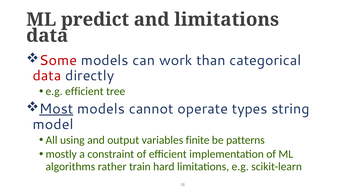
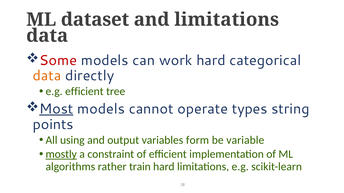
predict: predict -> dataset
work than: than -> hard
data at (47, 76) colour: red -> orange
model: model -> points
finite: finite -> form
patterns: patterns -> variable
mostly underline: none -> present
